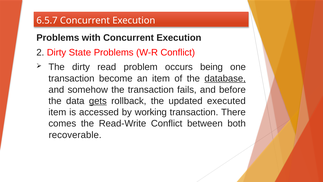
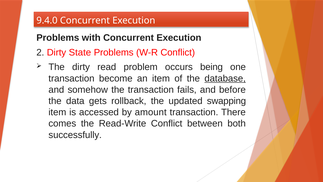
6.5.7: 6.5.7 -> 9.4.0
gets underline: present -> none
executed: executed -> swapping
working: working -> amount
recoverable: recoverable -> successfully
